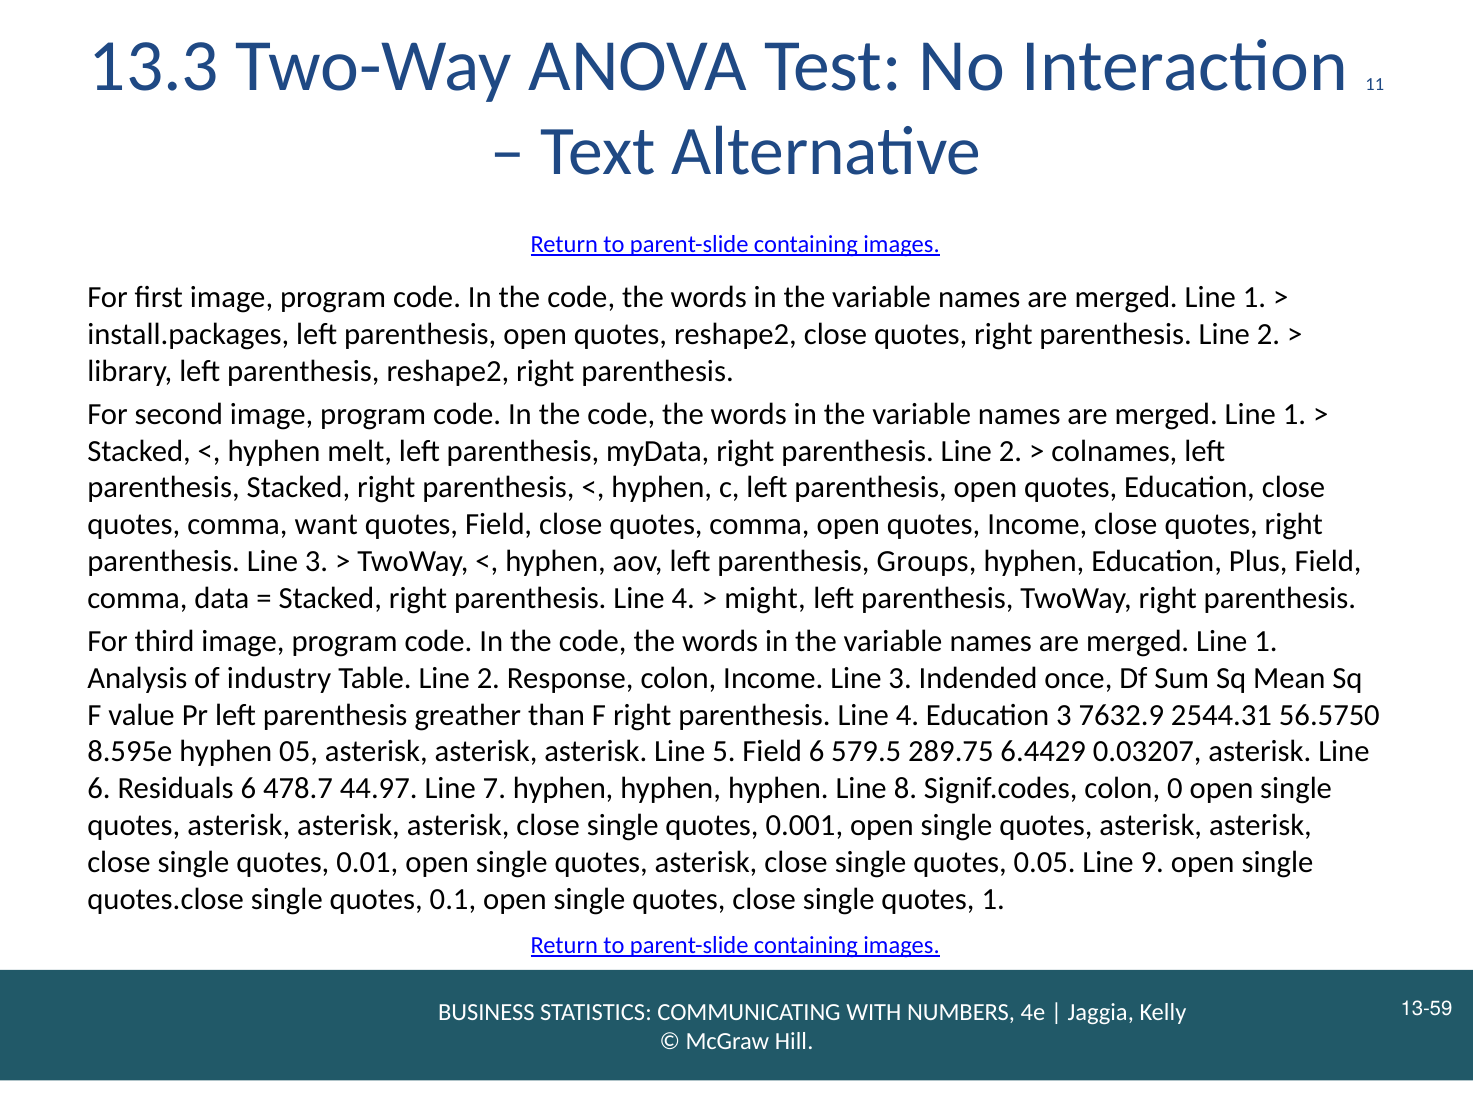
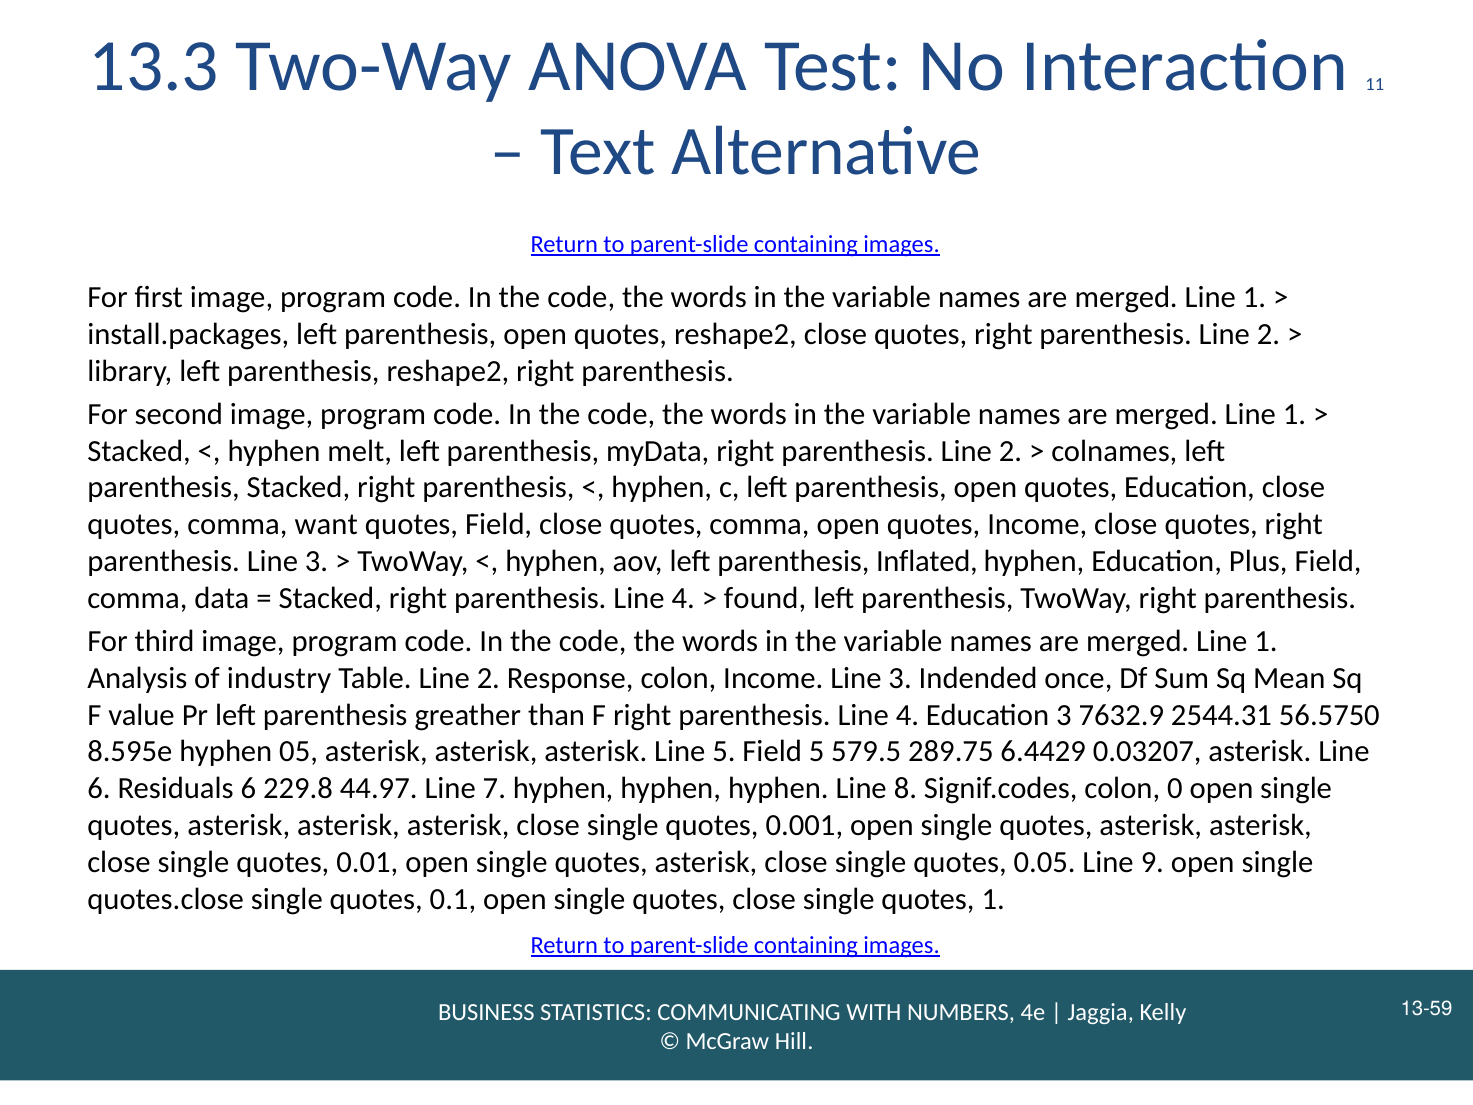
Groups: Groups -> Inflated
might: might -> found
Field 6: 6 -> 5
478.7: 478.7 -> 229.8
